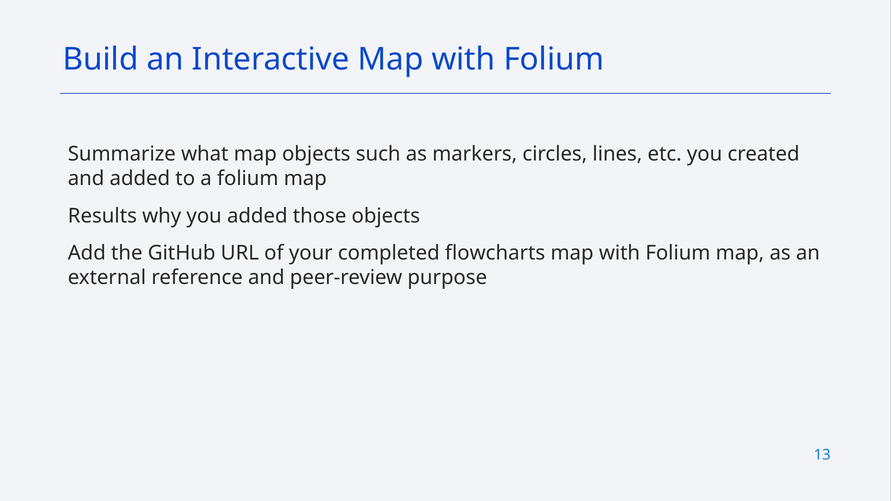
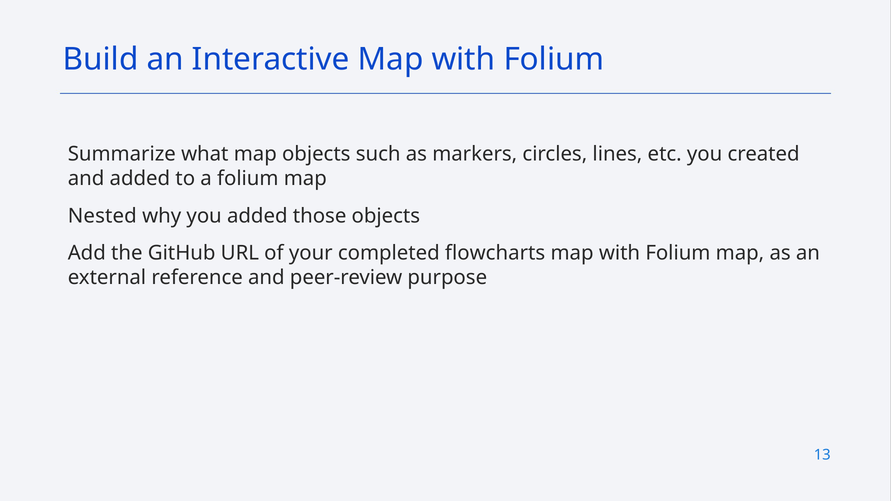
Results: Results -> Nested
